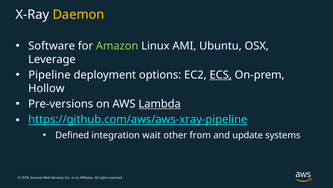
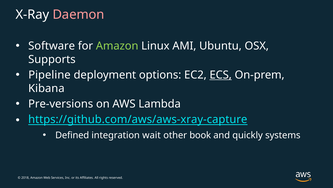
Daemon colour: yellow -> pink
Leverage: Leverage -> Supports
Hollow: Hollow -> Kibana
Lambda underline: present -> none
https://github.com/aws/aws-xray-pipeline: https://github.com/aws/aws-xray-pipeline -> https://github.com/aws/aws-xray-capture
from: from -> book
update: update -> quickly
